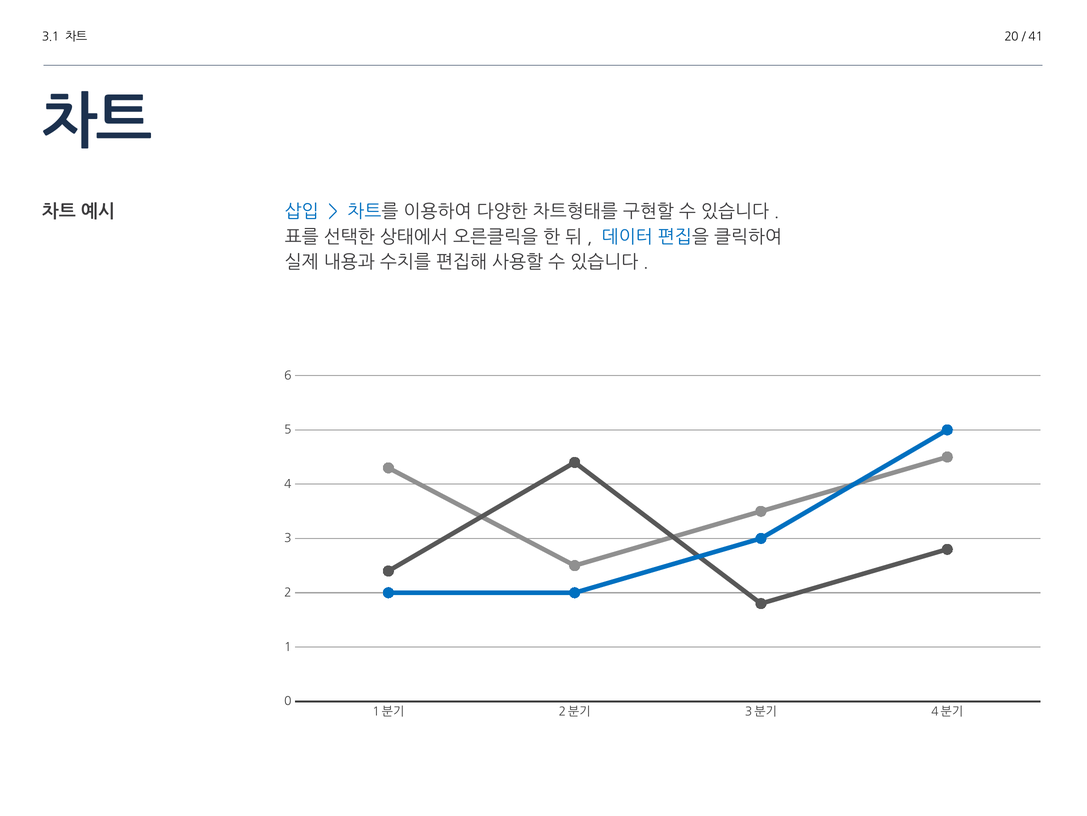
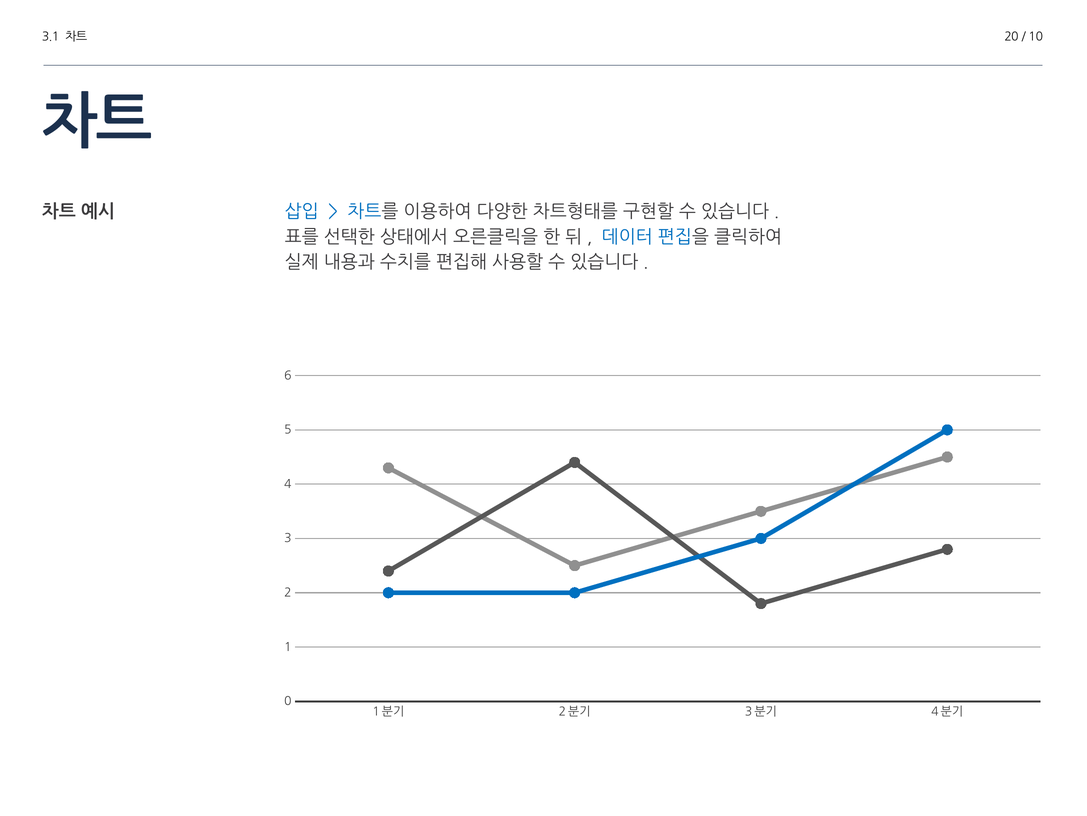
41: 41 -> 10
